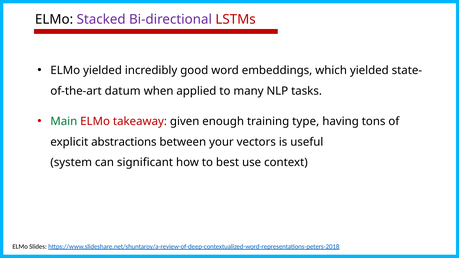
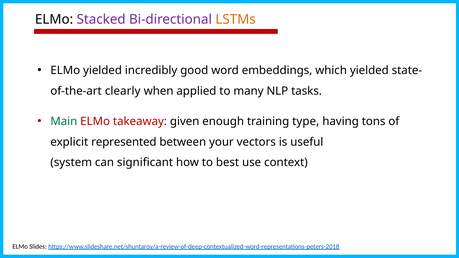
LSTMs colour: red -> orange
datum: datum -> clearly
abstractions: abstractions -> represented
